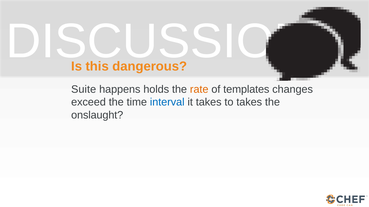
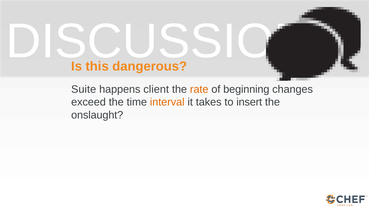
holds: holds -> client
templates: templates -> beginning
interval colour: blue -> orange
to takes: takes -> insert
